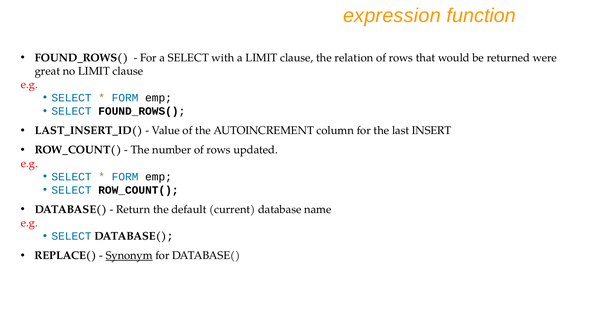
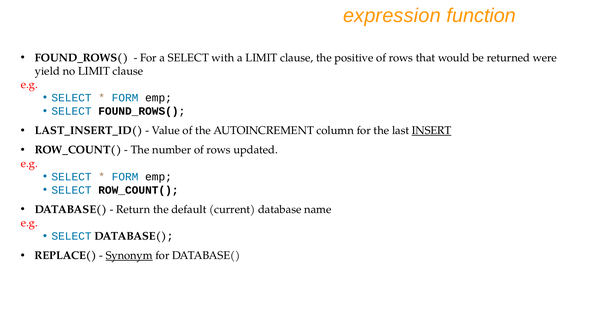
relation: relation -> positive
great: great -> yield
INSERT underline: none -> present
